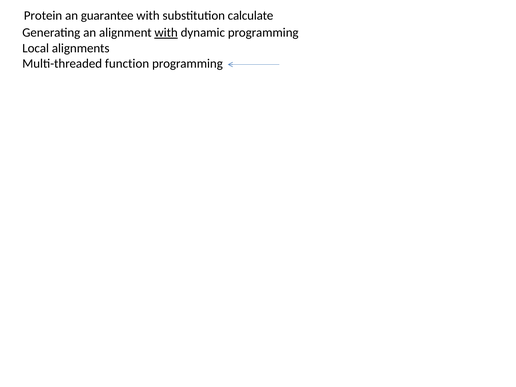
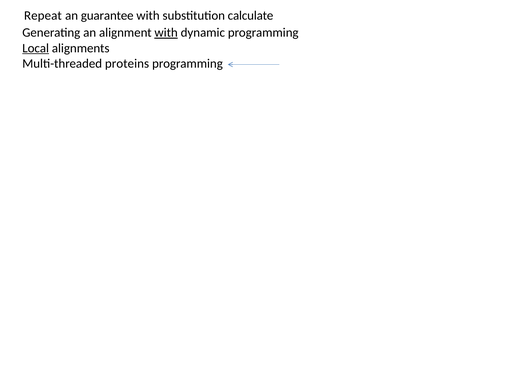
Protein: Protein -> Repeat
Local underline: none -> present
function: function -> proteins
